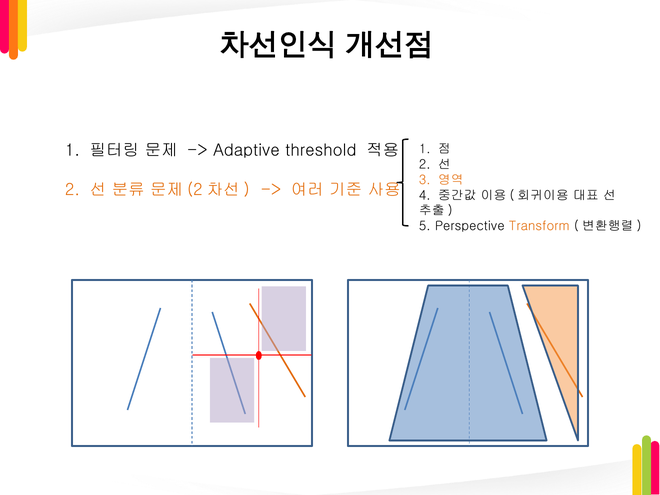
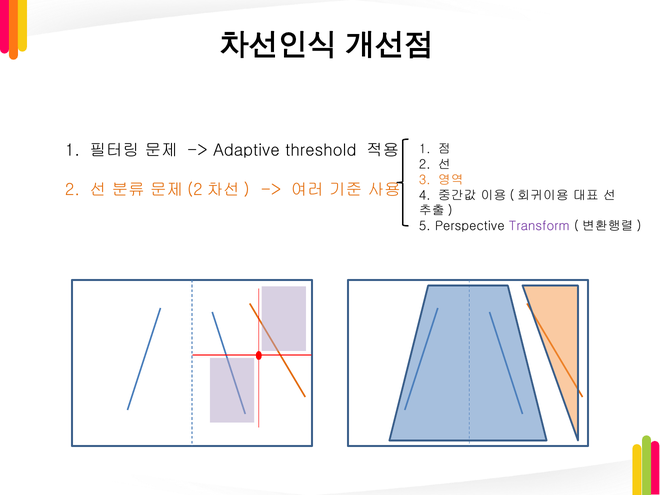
Transform colour: orange -> purple
